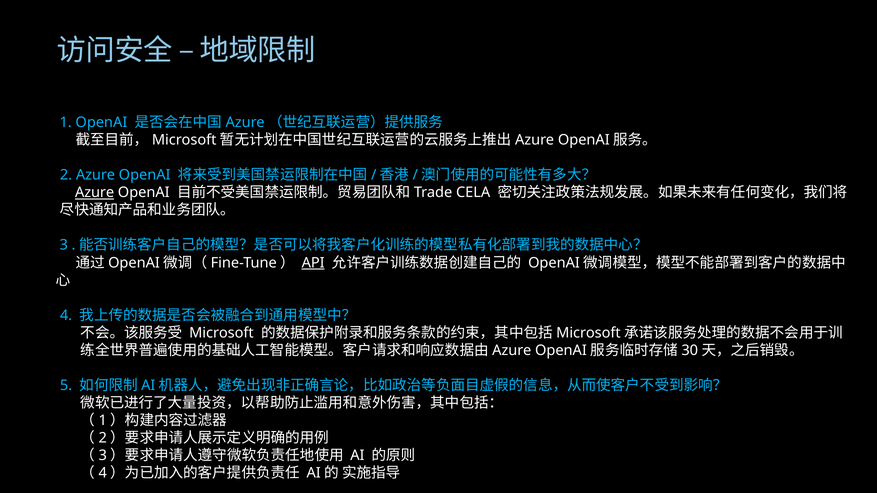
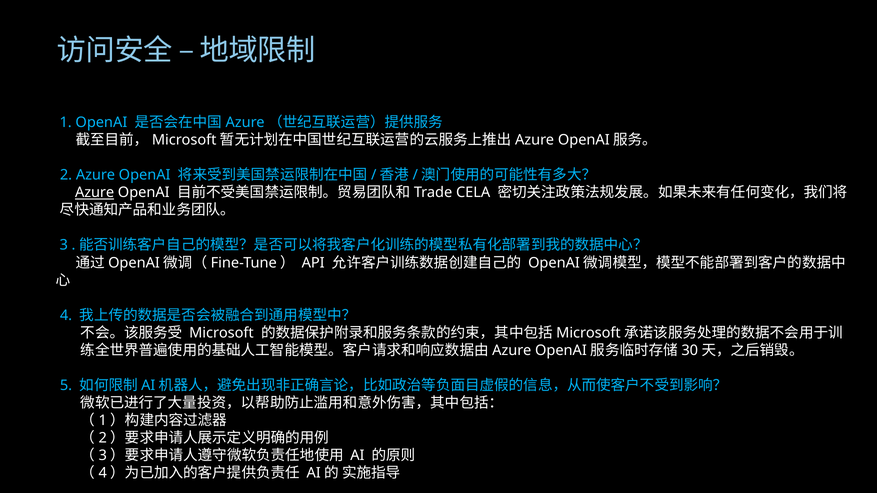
API underline: present -> none
